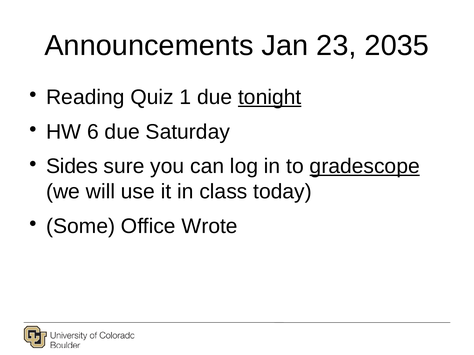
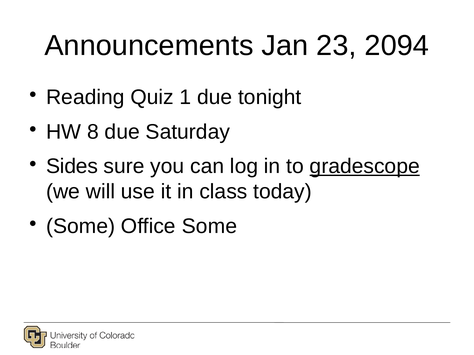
2035: 2035 -> 2094
tonight underline: present -> none
6: 6 -> 8
Office Wrote: Wrote -> Some
